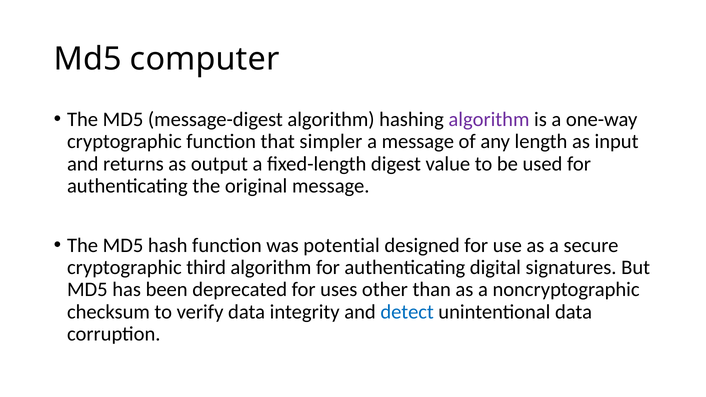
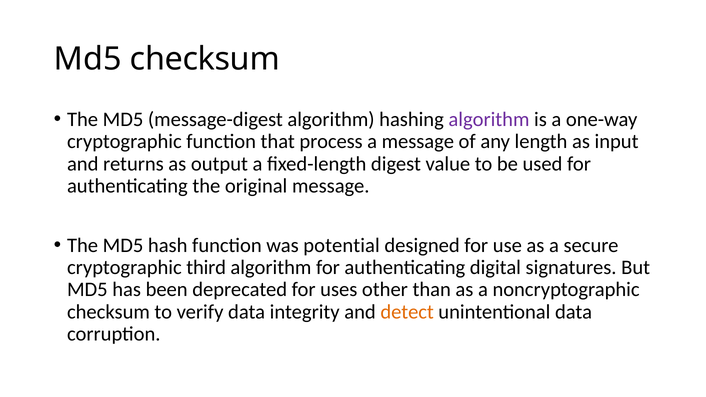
Md5 computer: computer -> checksum
simpler: simpler -> process
detect colour: blue -> orange
